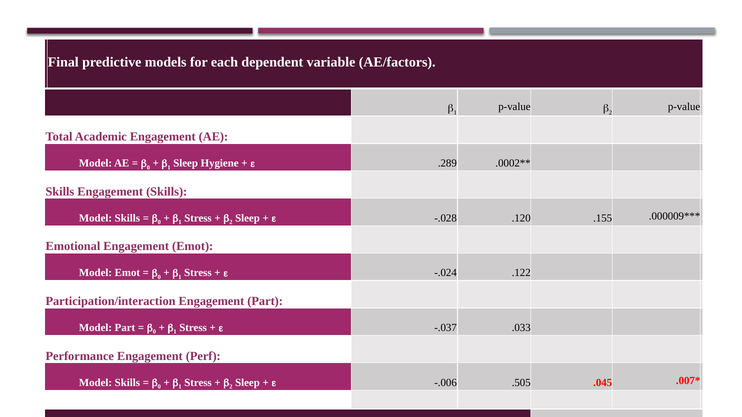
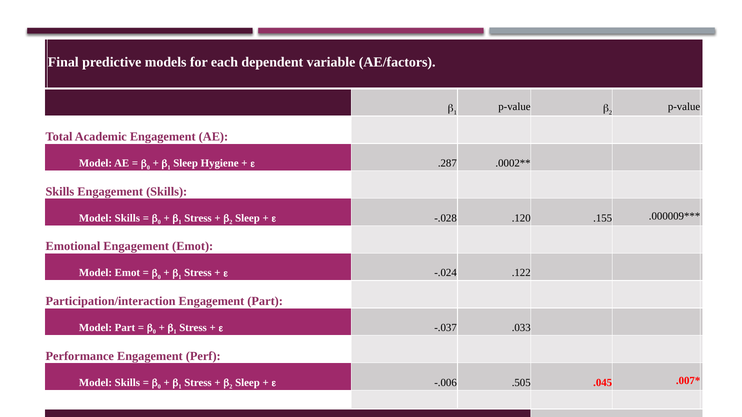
.289: .289 -> .287
